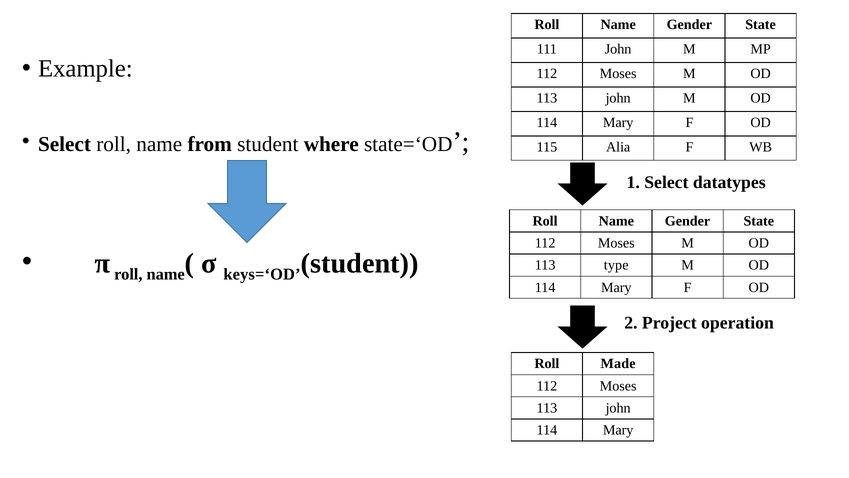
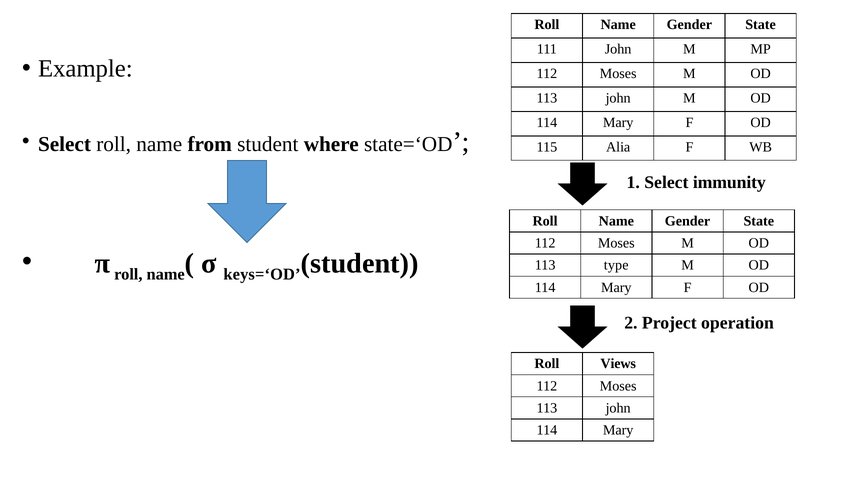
datatypes: datatypes -> immunity
Made: Made -> Views
